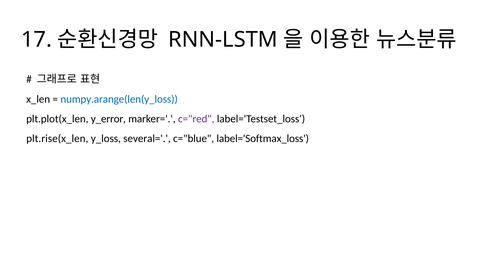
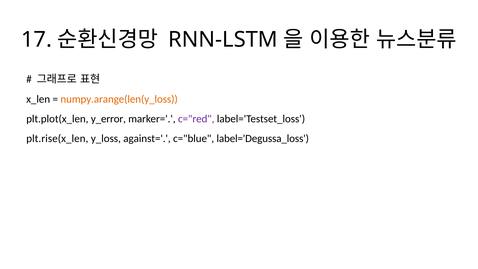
numpy.arange(len(y_loss colour: blue -> orange
several=: several= -> against=
label='Softmax_loss: label='Softmax_loss -> label='Degussa_loss
